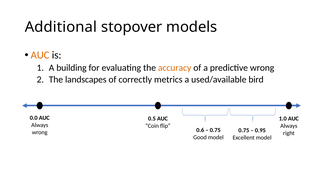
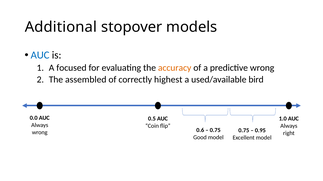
AUC at (40, 55) colour: orange -> blue
building: building -> focused
landscapes: landscapes -> assembled
metrics: metrics -> highest
